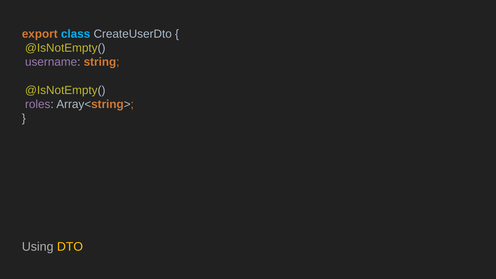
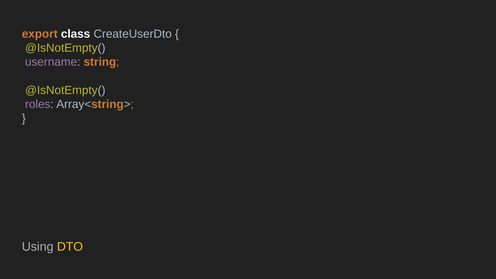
class colour: light blue -> white
